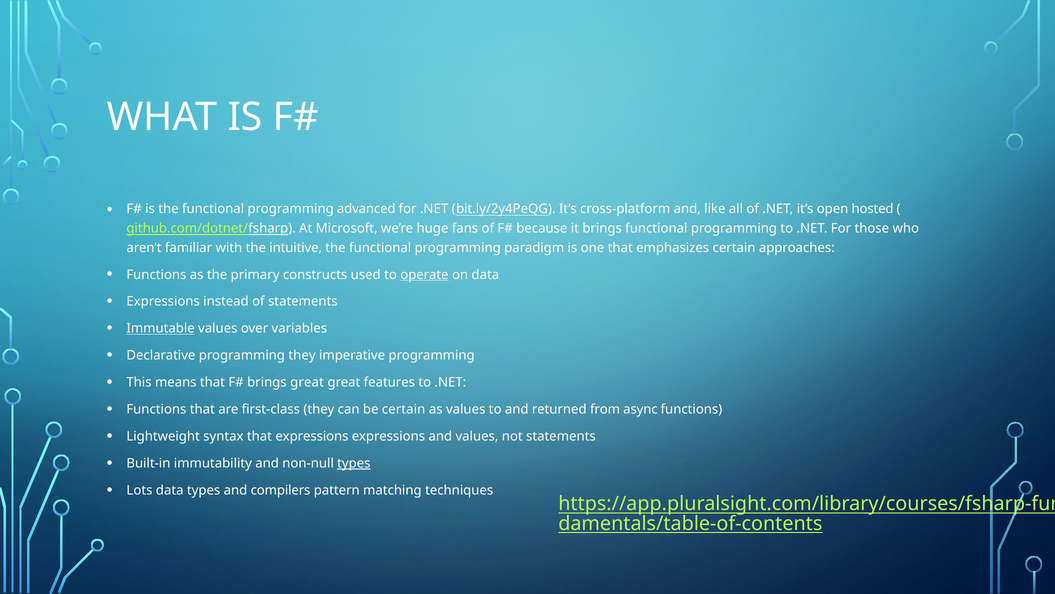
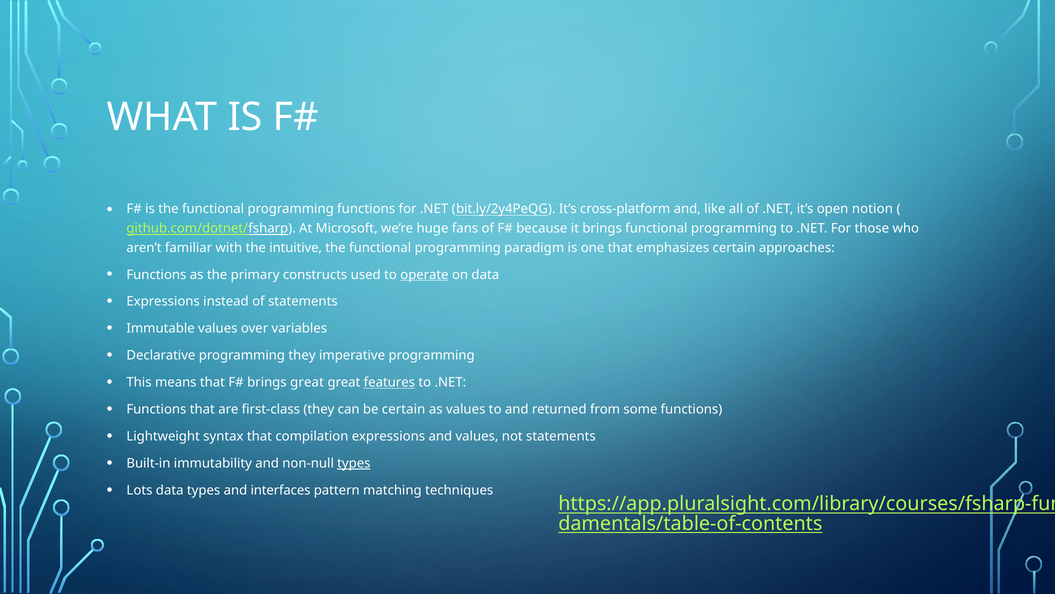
programming advanced: advanced -> functions
hosted: hosted -> notion
Immutable underline: present -> none
features underline: none -> present
async: async -> some
that expressions: expressions -> compilation
compilers: compilers -> interfaces
